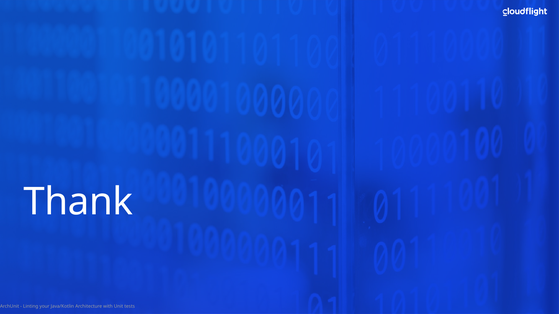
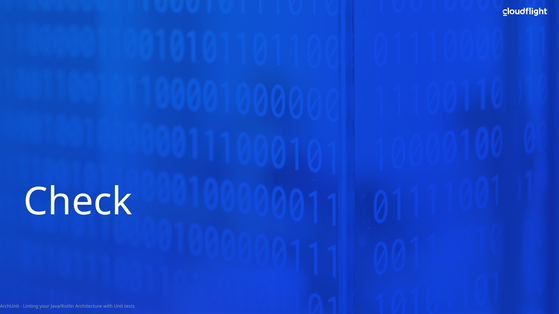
Thank: Thank -> Check
